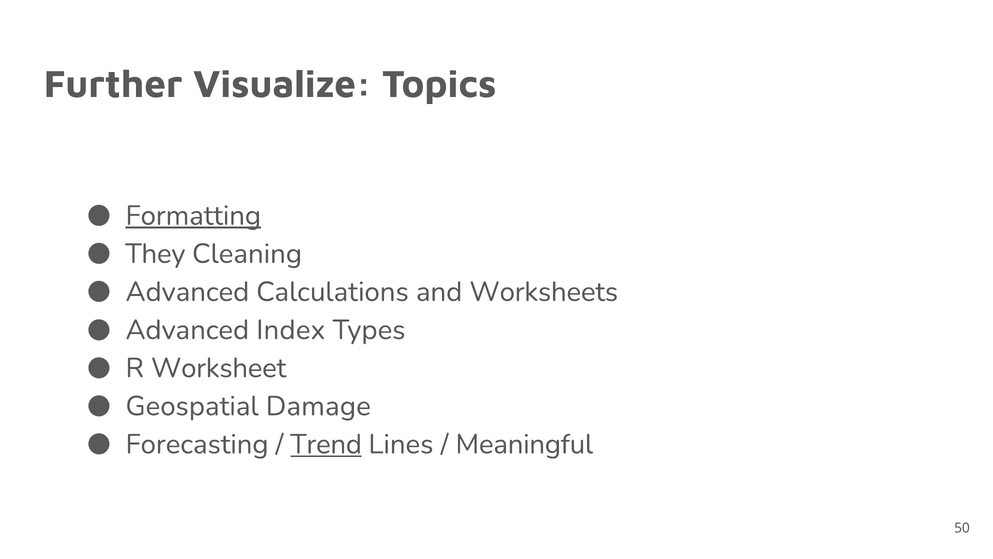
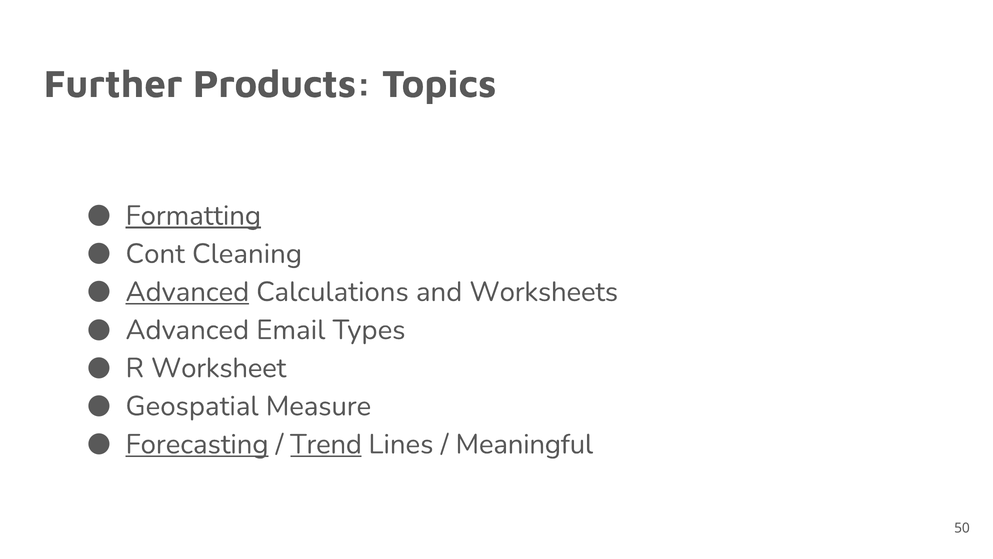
Visualize: Visualize -> Products
They: They -> Cont
Advanced at (187, 292) underline: none -> present
Index: Index -> Email
Damage: Damage -> Measure
Forecasting underline: none -> present
